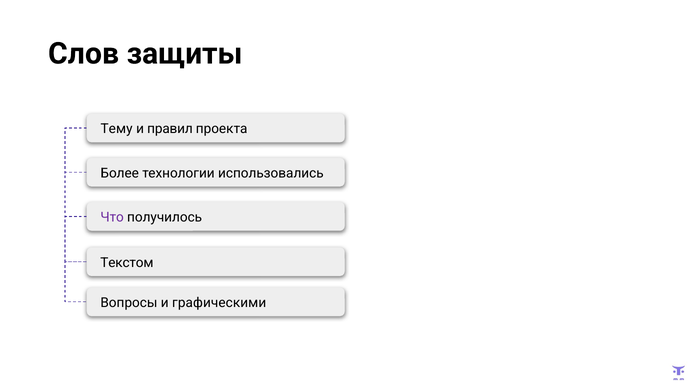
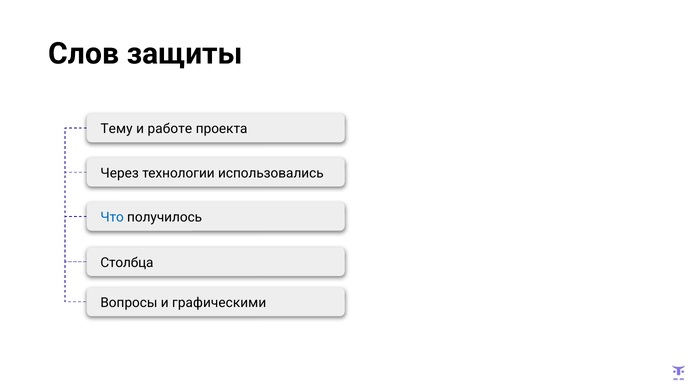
правил: правил -> работе
Более: Более -> Через
Что colour: purple -> blue
Текстом: Текстом -> Столбца
